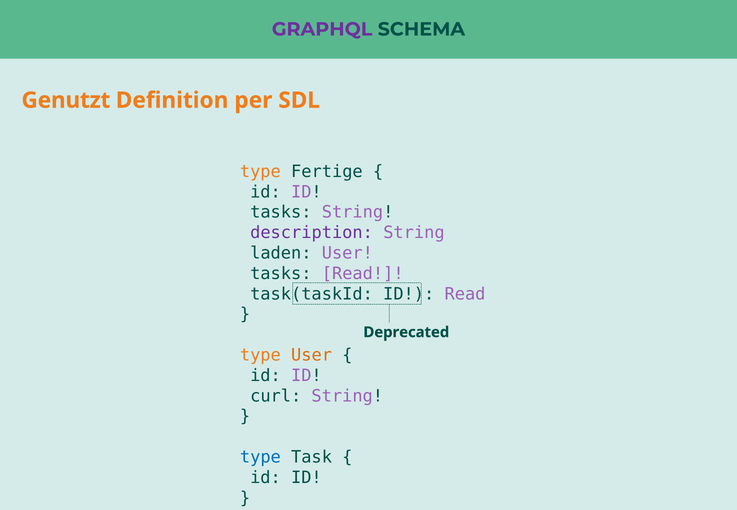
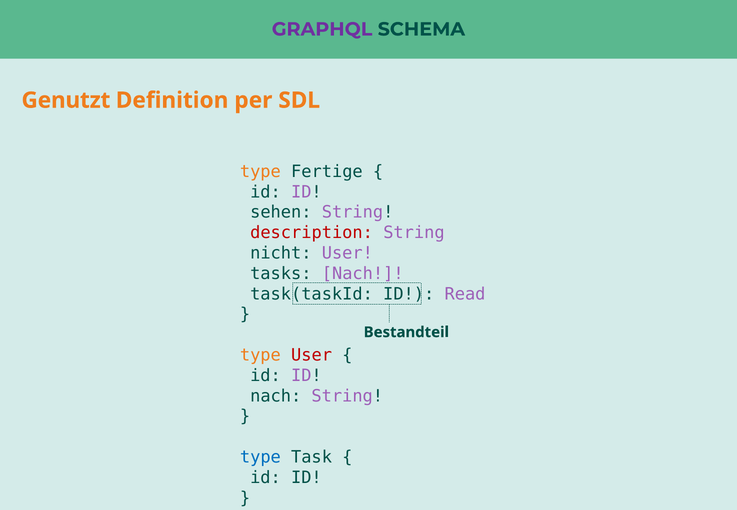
tasks at (281, 212): tasks -> sehen
description colour: purple -> red
laden: laden -> nicht
tasks Read: Read -> Nach
Deprecated: Deprecated -> Bestandteil
User at (312, 355) colour: orange -> red
curl at (276, 396): curl -> nach
